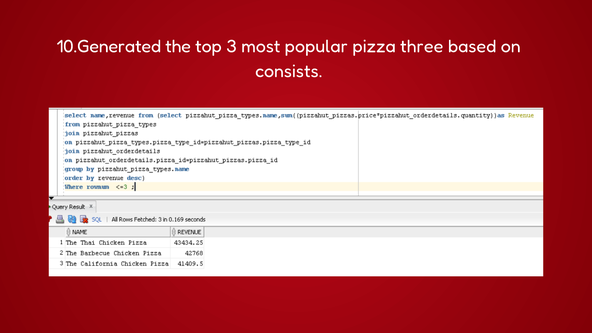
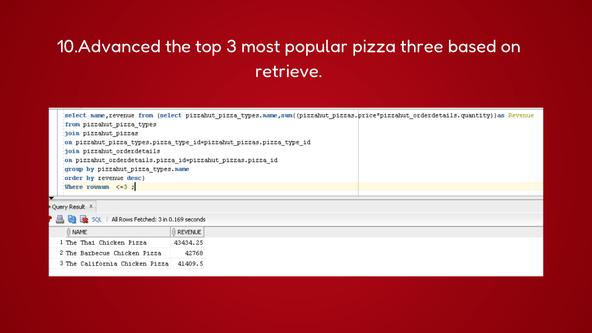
10.Generated: 10.Generated -> 10.Advanced
consists: consists -> retrieve
